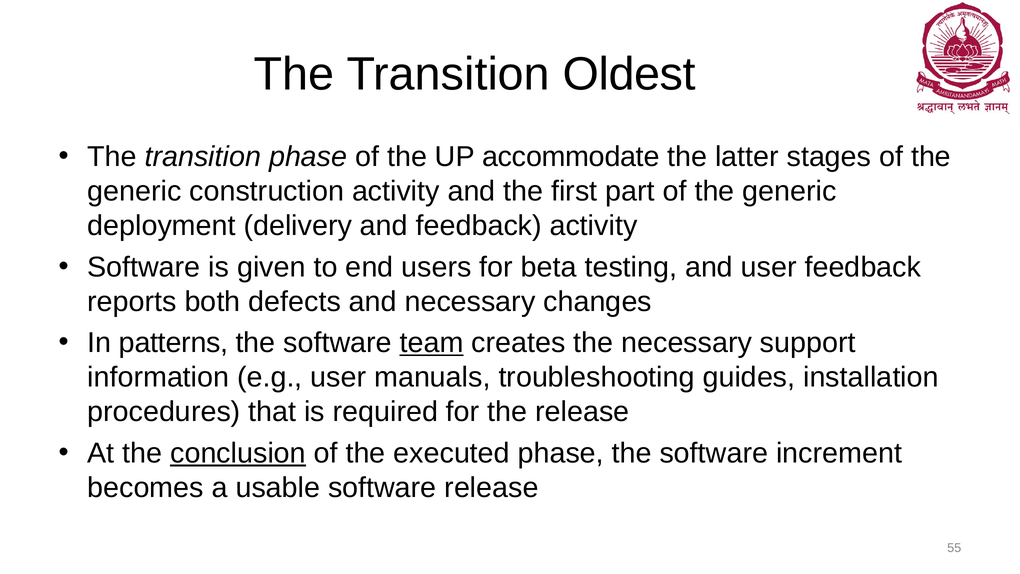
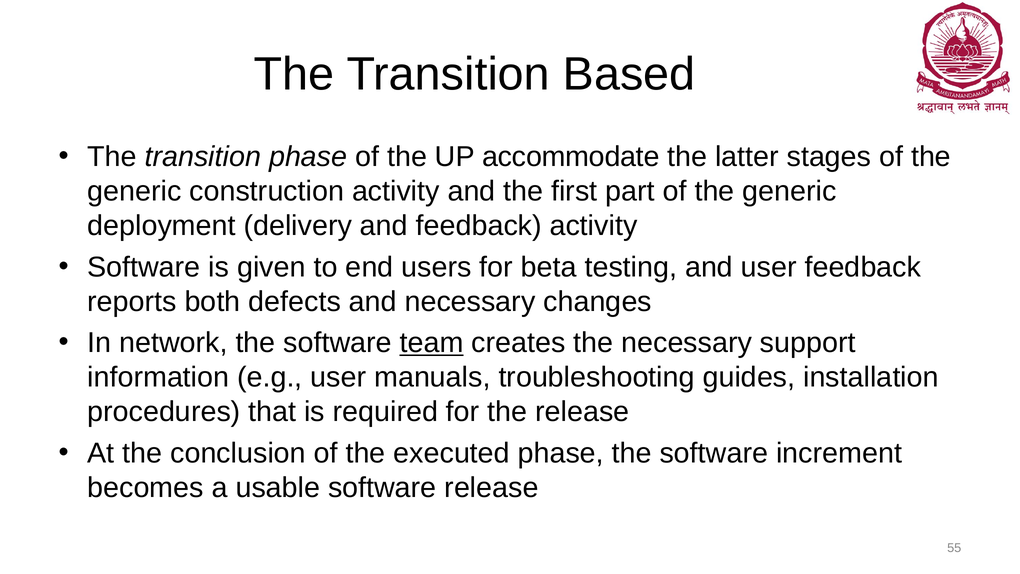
Oldest: Oldest -> Based
patterns: patterns -> network
conclusion underline: present -> none
